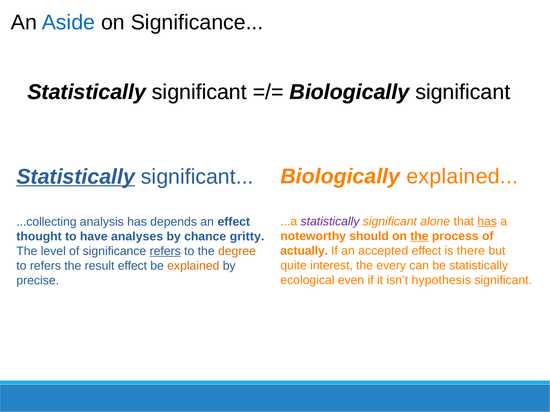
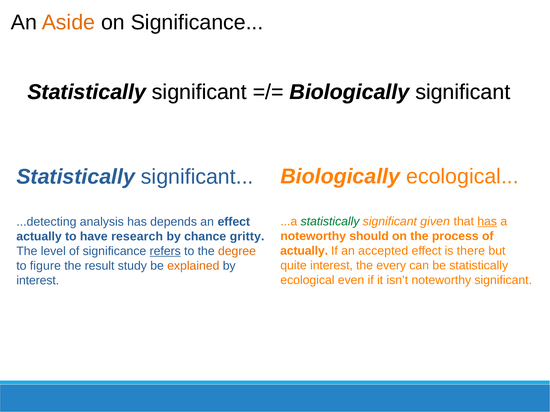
Aside colour: blue -> orange
Biologically explained: explained -> ecological
Statistically at (76, 177) underline: present -> none
statistically at (330, 222) colour: purple -> green
alone: alone -> given
...collecting: ...collecting -> ...detecting
the at (419, 236) underline: present -> none
thought at (39, 237): thought -> actually
analyses: analyses -> research
to refers: refers -> figure
result effect: effect -> study
isn’t hypothesis: hypothesis -> noteworthy
precise at (38, 281): precise -> interest
